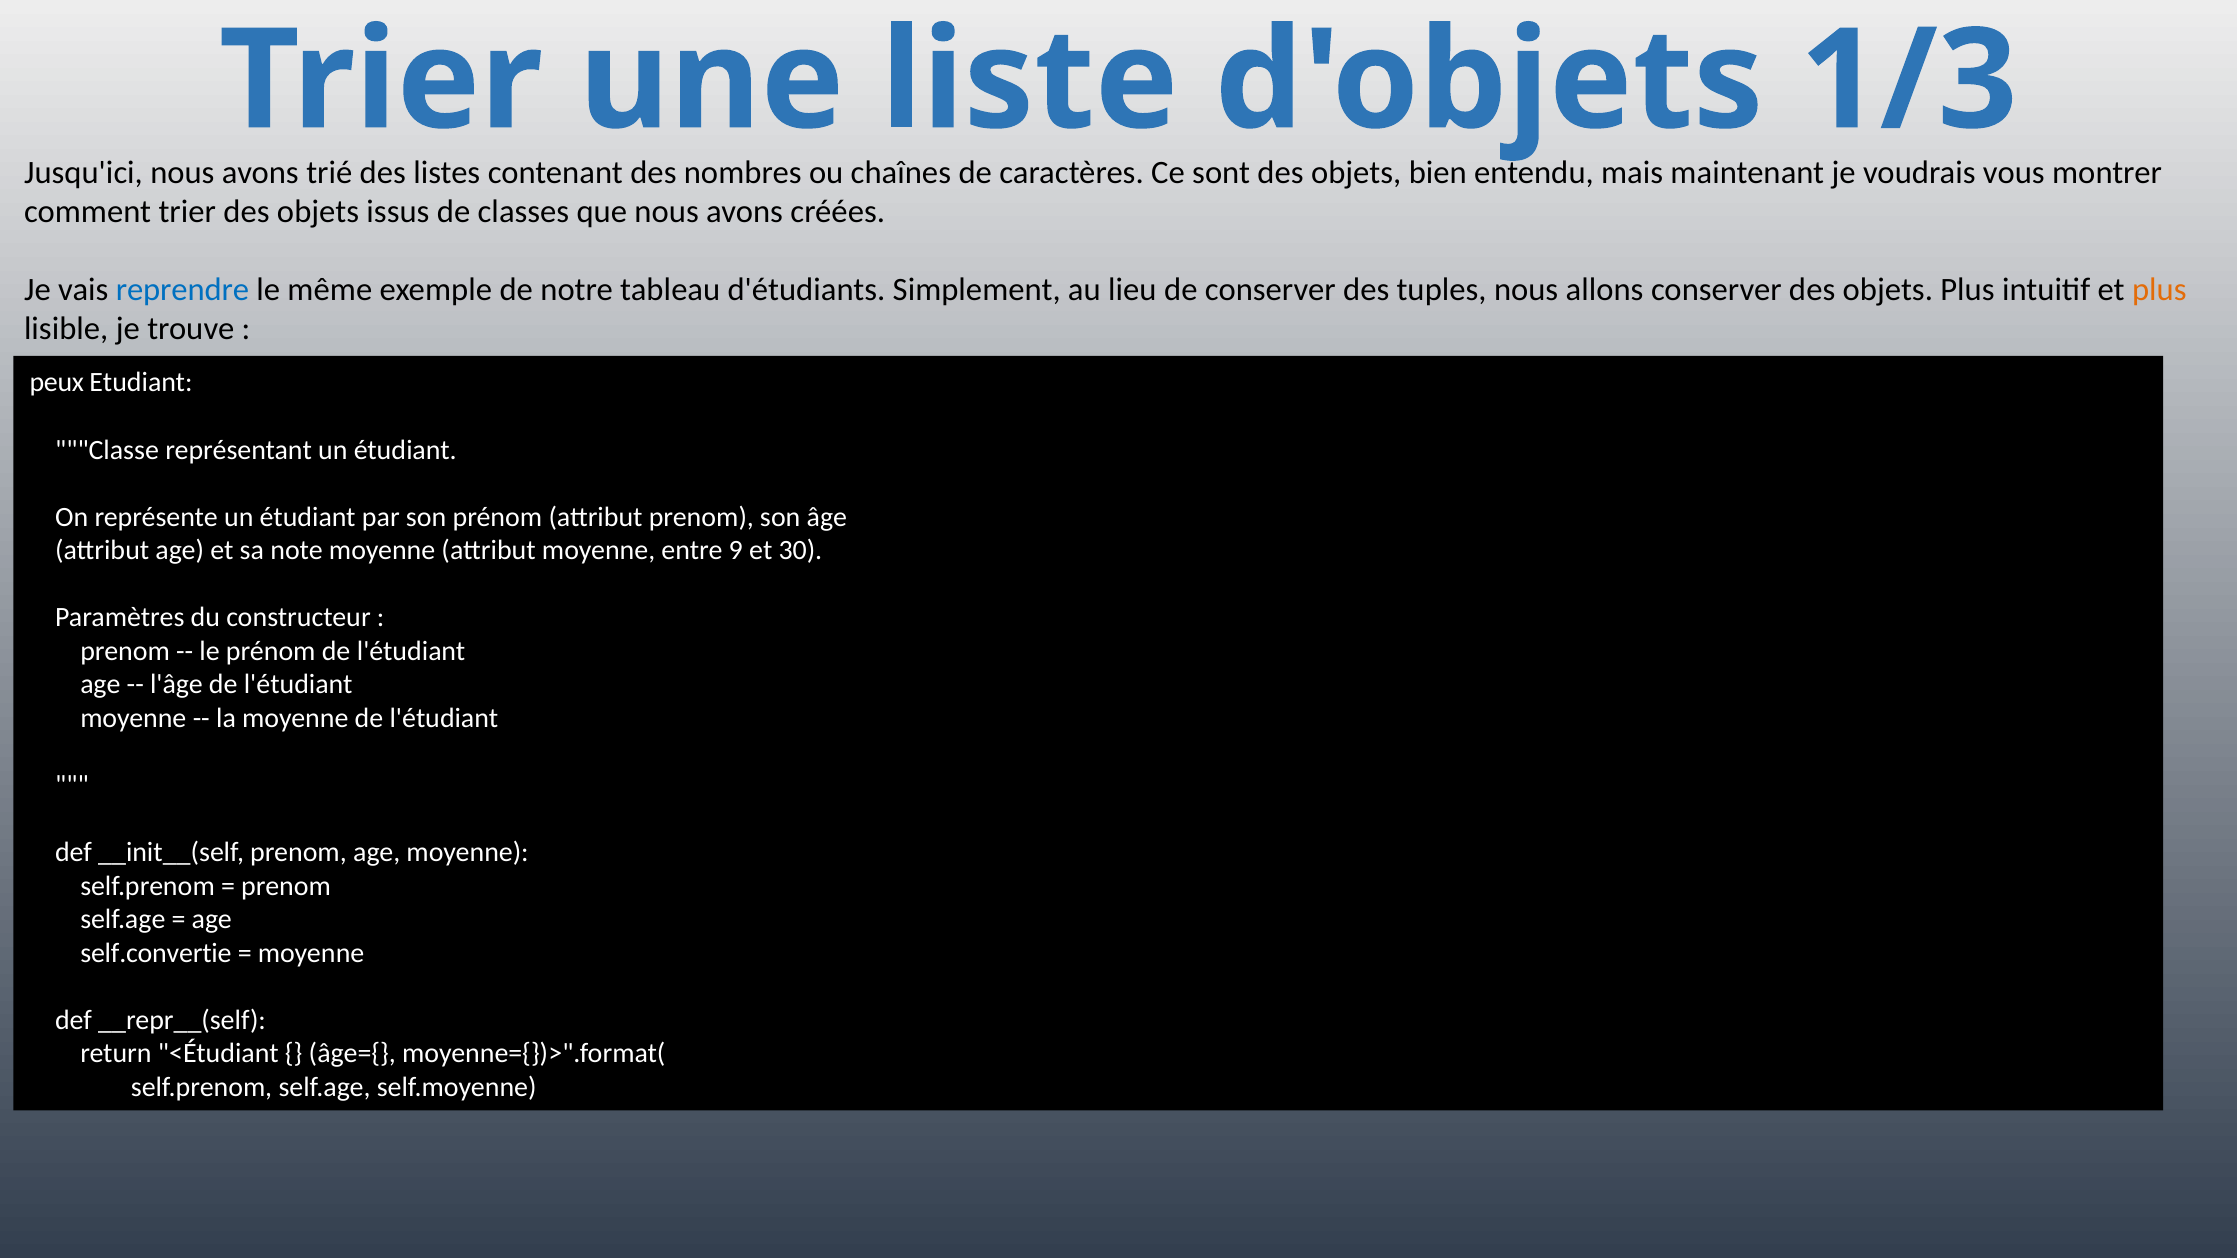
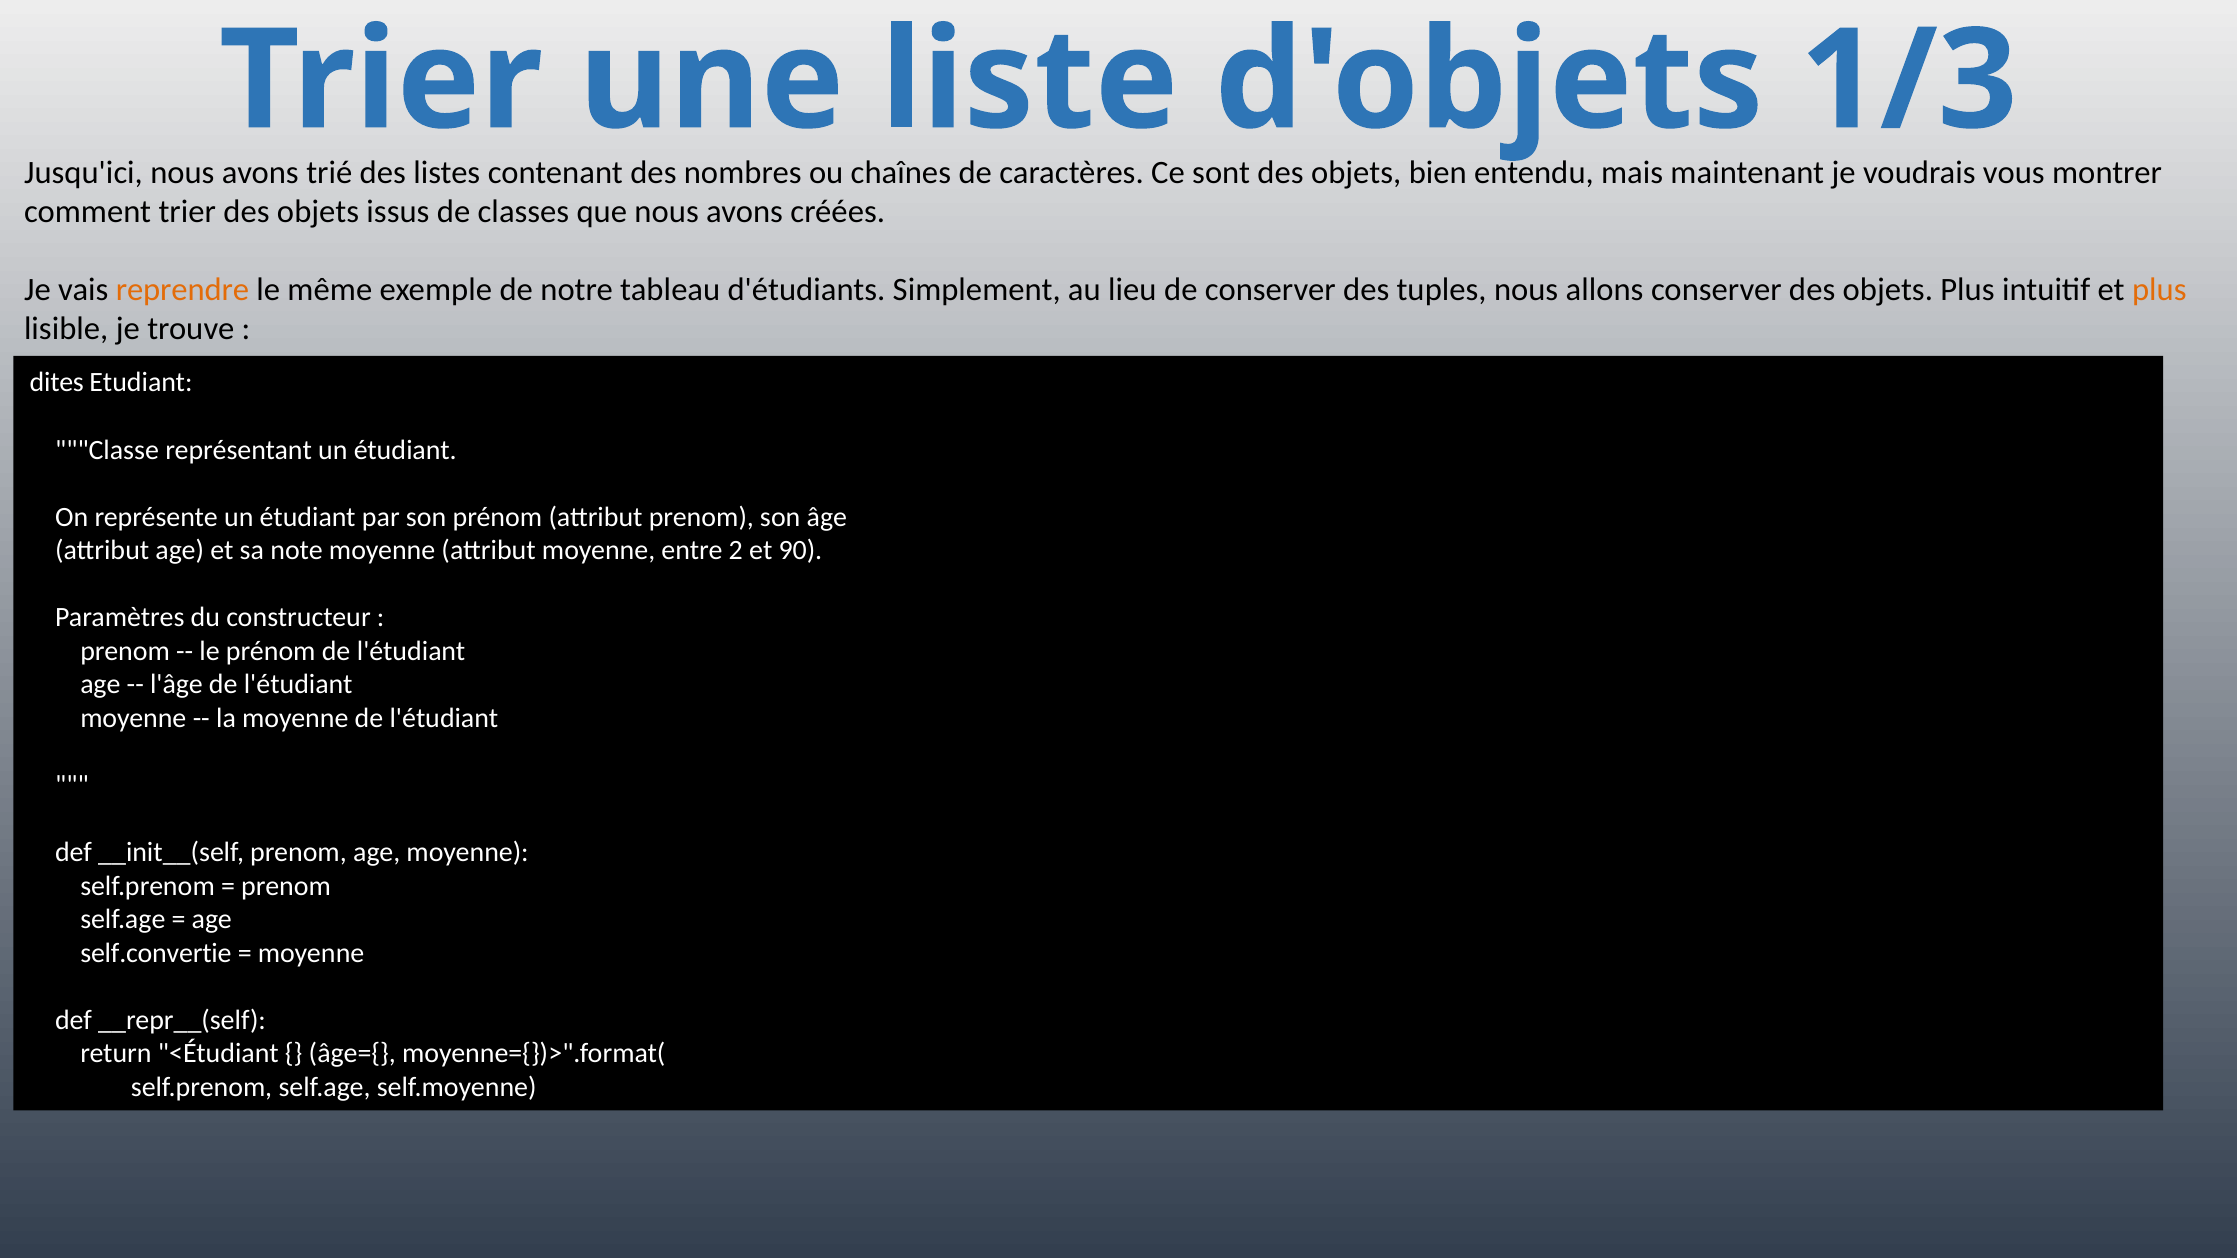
reprendre colour: blue -> orange
peux: peux -> dites
9: 9 -> 2
30: 30 -> 90
